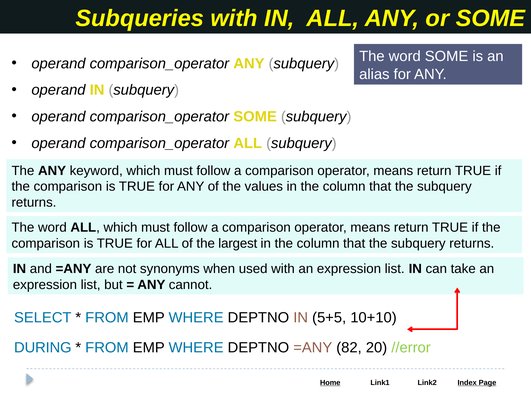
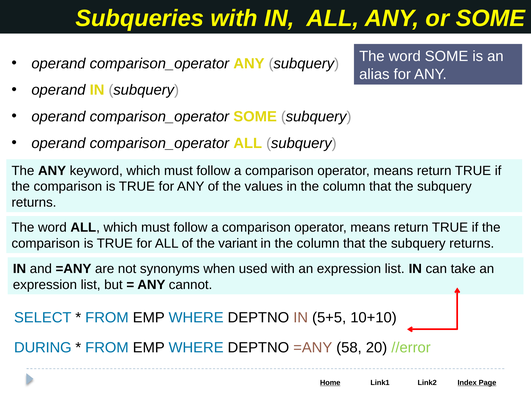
largest: largest -> variant
82: 82 -> 58
